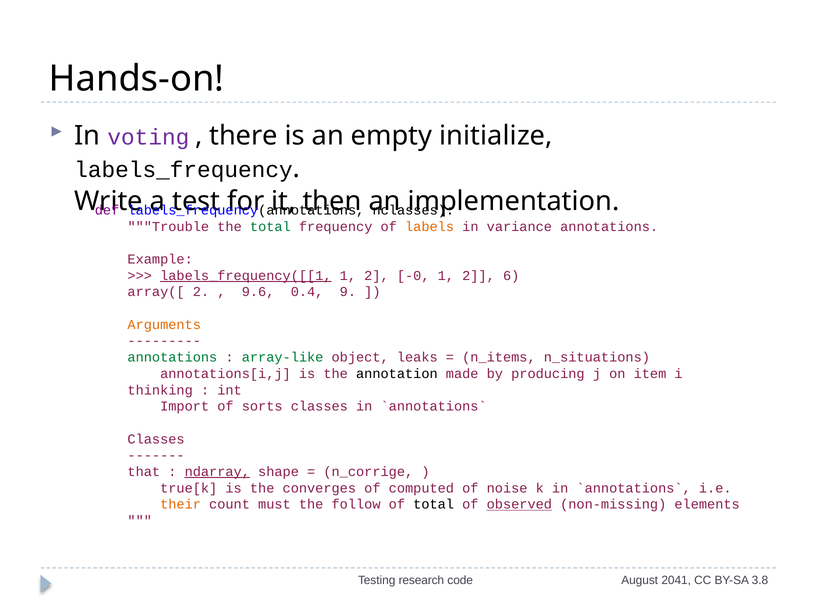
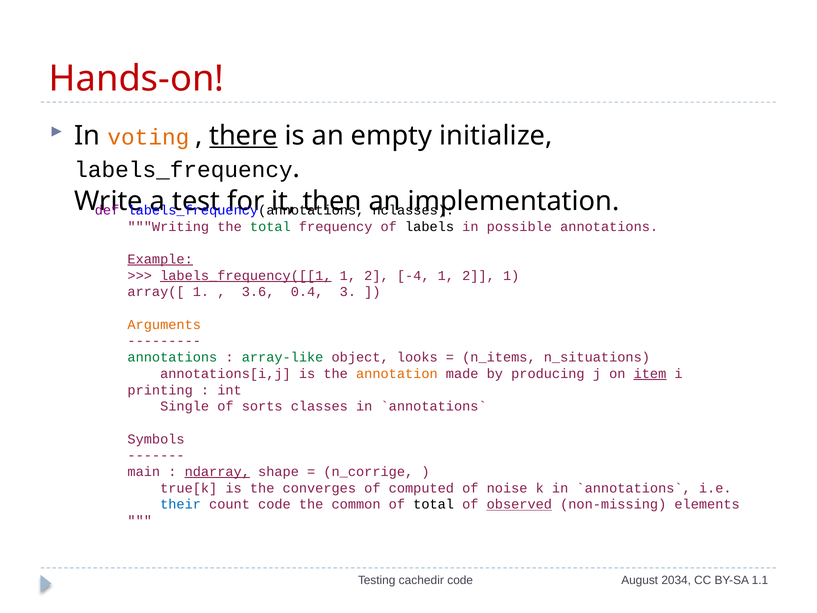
Hands-on colour: black -> red
voting colour: purple -> orange
there underline: none -> present
Trouble: Trouble -> Writing
labels colour: orange -> black
variance: variance -> possible
Example underline: none -> present
-0: -0 -> -4
2 6: 6 -> 1
array([ 2: 2 -> 1
9.6: 9.6 -> 3.6
9: 9 -> 3
leaks: leaks -> looks
annotation colour: black -> orange
item underline: none -> present
thinking: thinking -> printing
Import: Import -> Single
Classes at (156, 439): Classes -> Symbols
that: that -> main
their colour: orange -> blue
count must: must -> code
follow: follow -> common
research: research -> cachedir
2041: 2041 -> 2034
3.8: 3.8 -> 1.1
